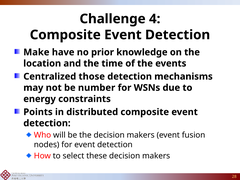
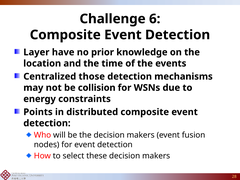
4: 4 -> 6
Make: Make -> Layer
number: number -> collision
